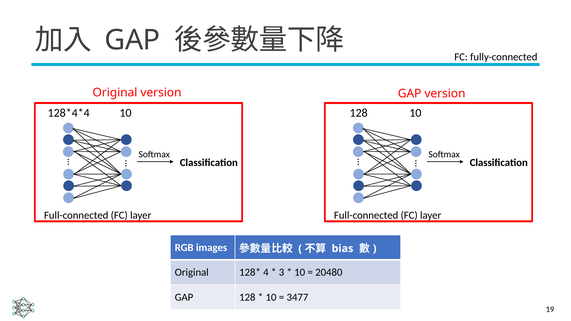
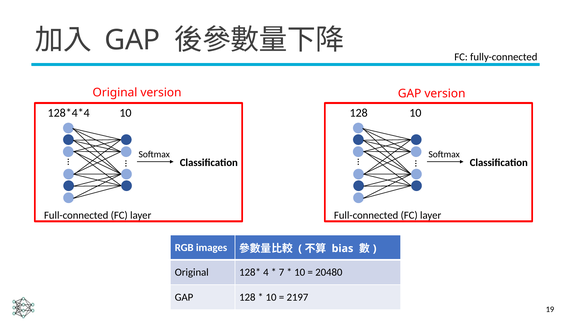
3: 3 -> 7
3477: 3477 -> 2197
